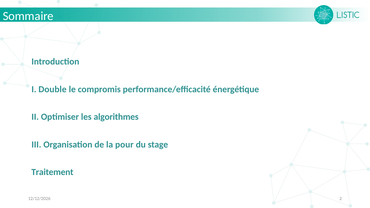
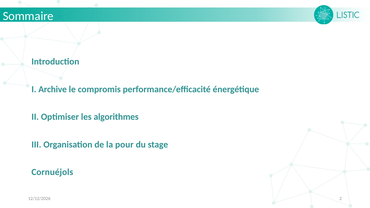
Double: Double -> Archive
Traitement: Traitement -> Cornuéjols
